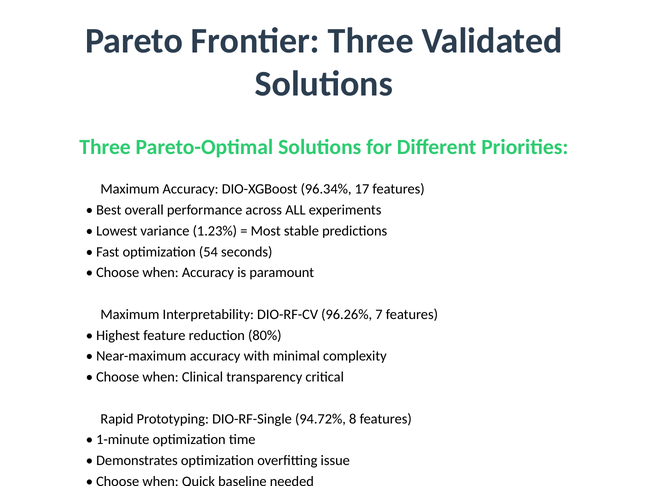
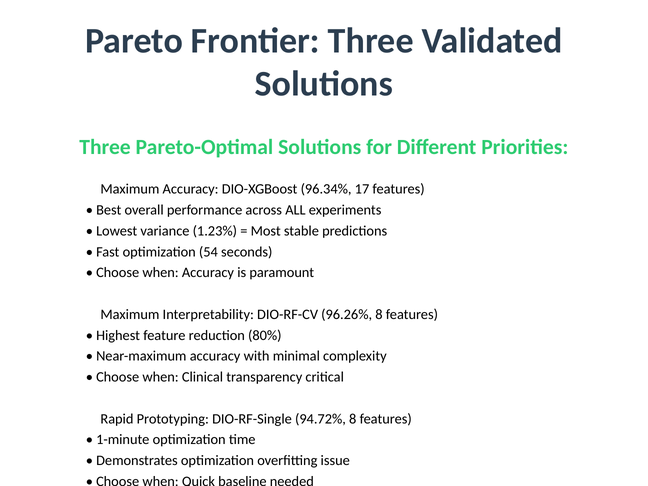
96.26% 7: 7 -> 8
